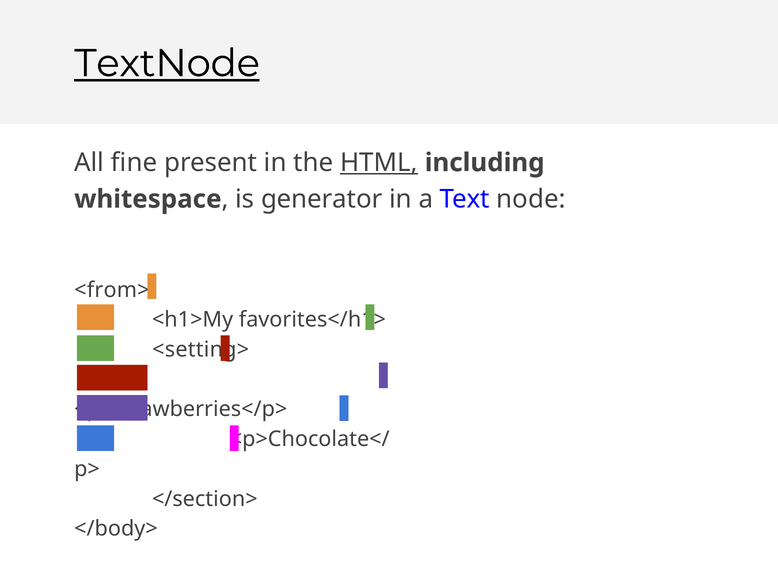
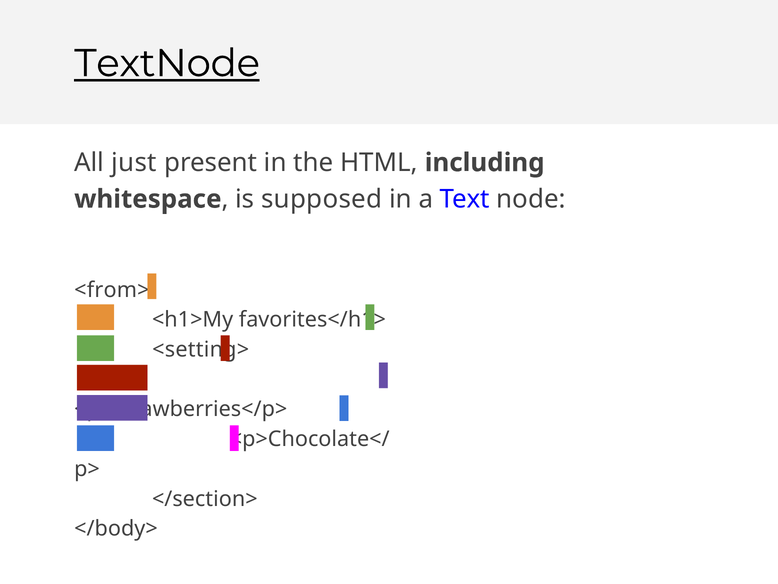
fine: fine -> just
HTML underline: present -> none
generator: generator -> supposed
